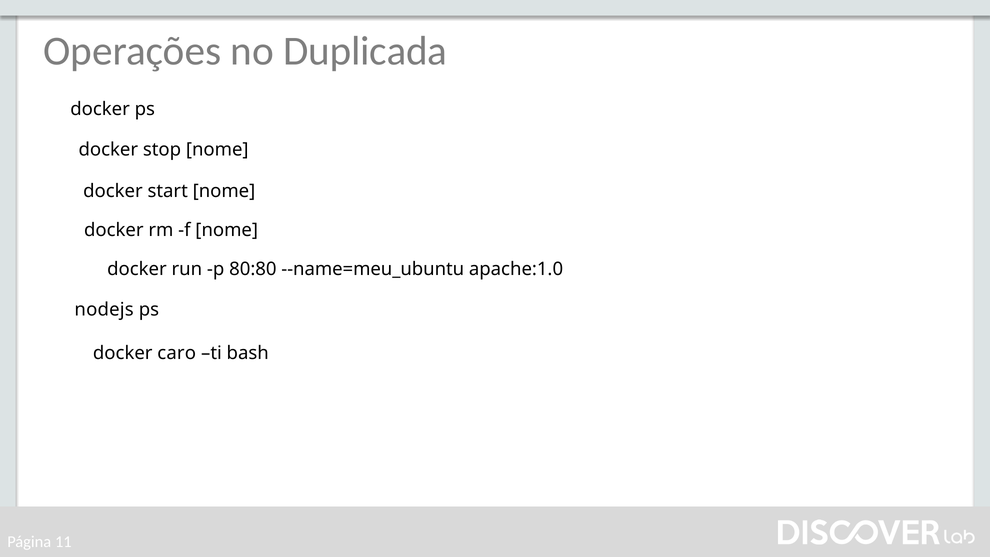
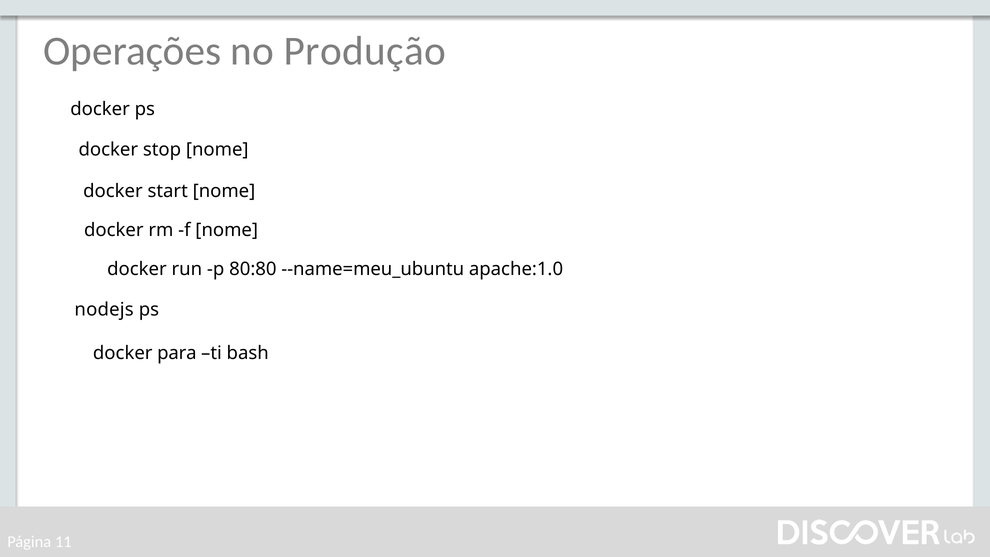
Duplicada: Duplicada -> Produção
caro: caro -> para
